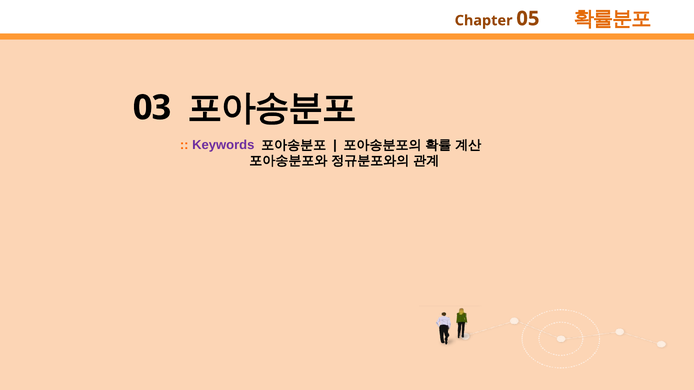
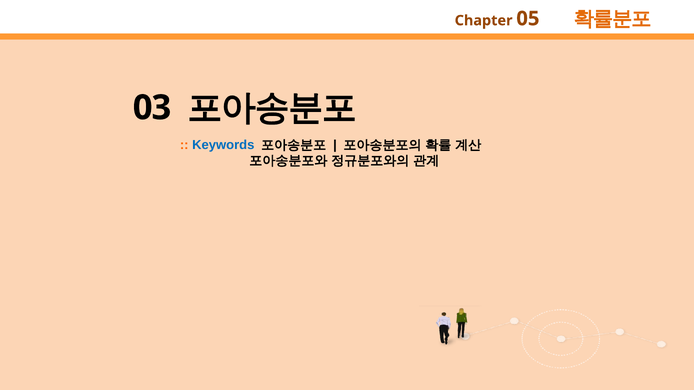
Keywords colour: purple -> blue
